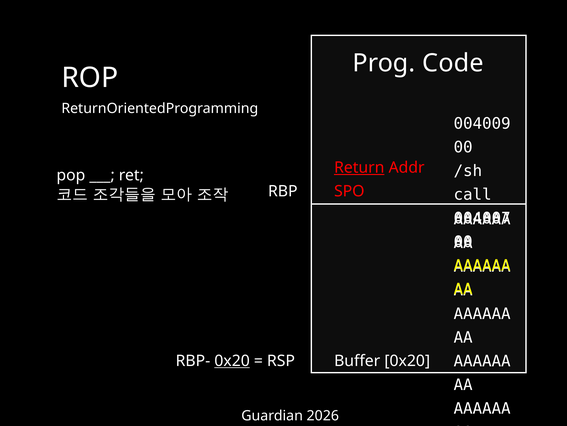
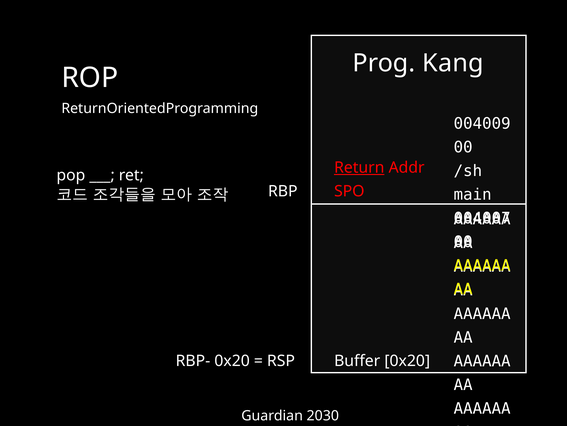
Code: Code -> Kang
call: call -> main
0x20 at (232, 360) underline: present -> none
2026: 2026 -> 2030
